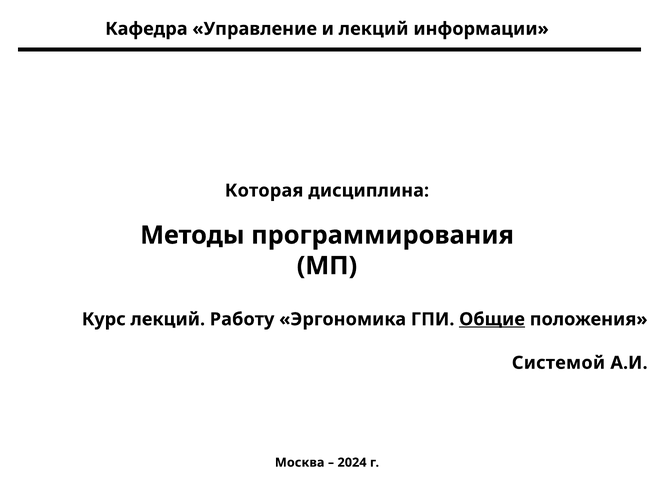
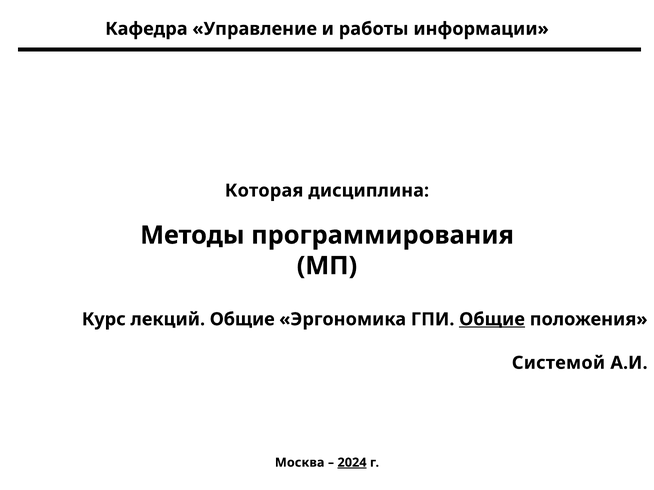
и лекций: лекций -> работы
лекций Работу: Работу -> Общие
2024 underline: none -> present
